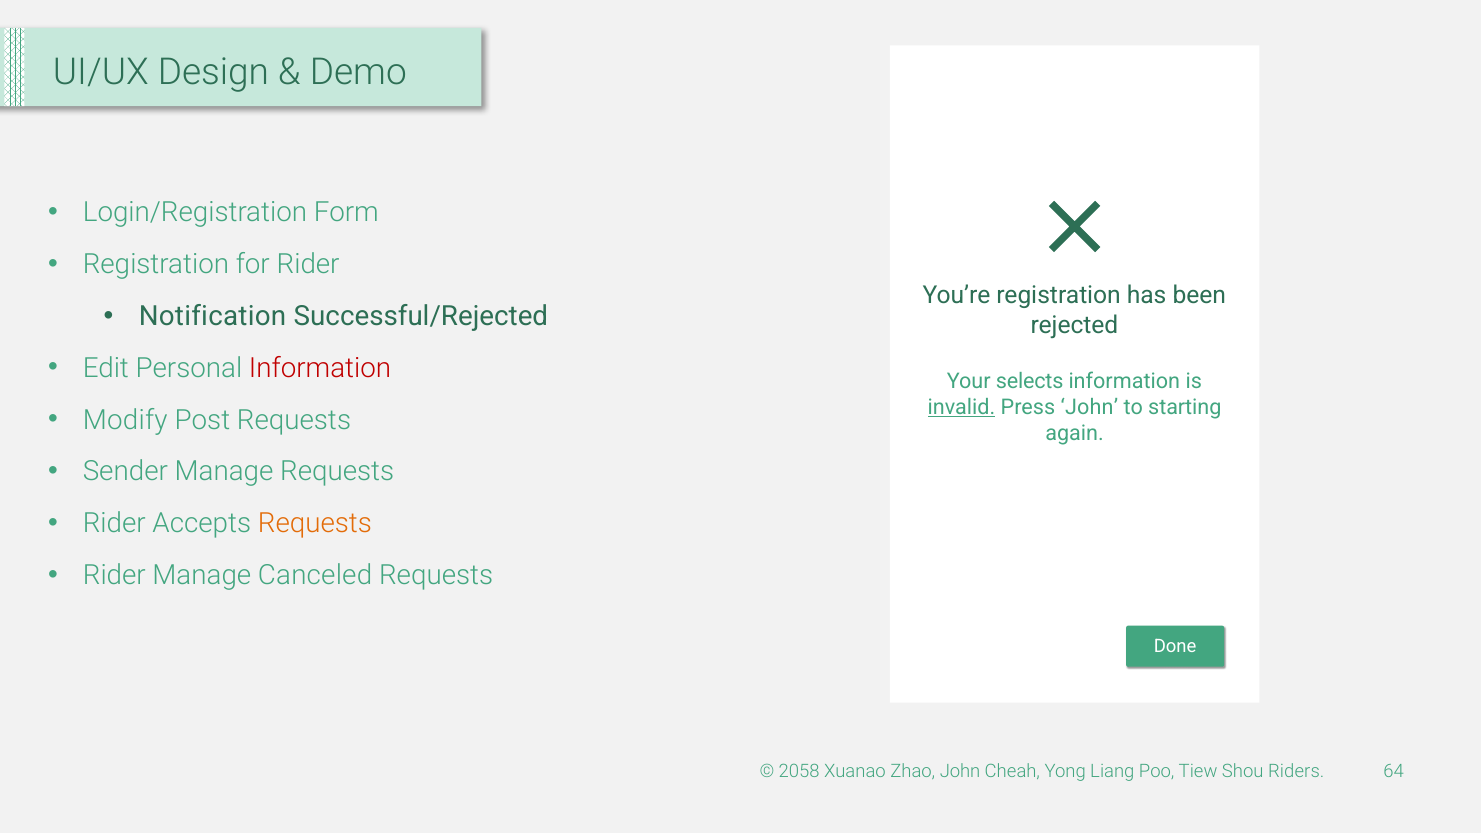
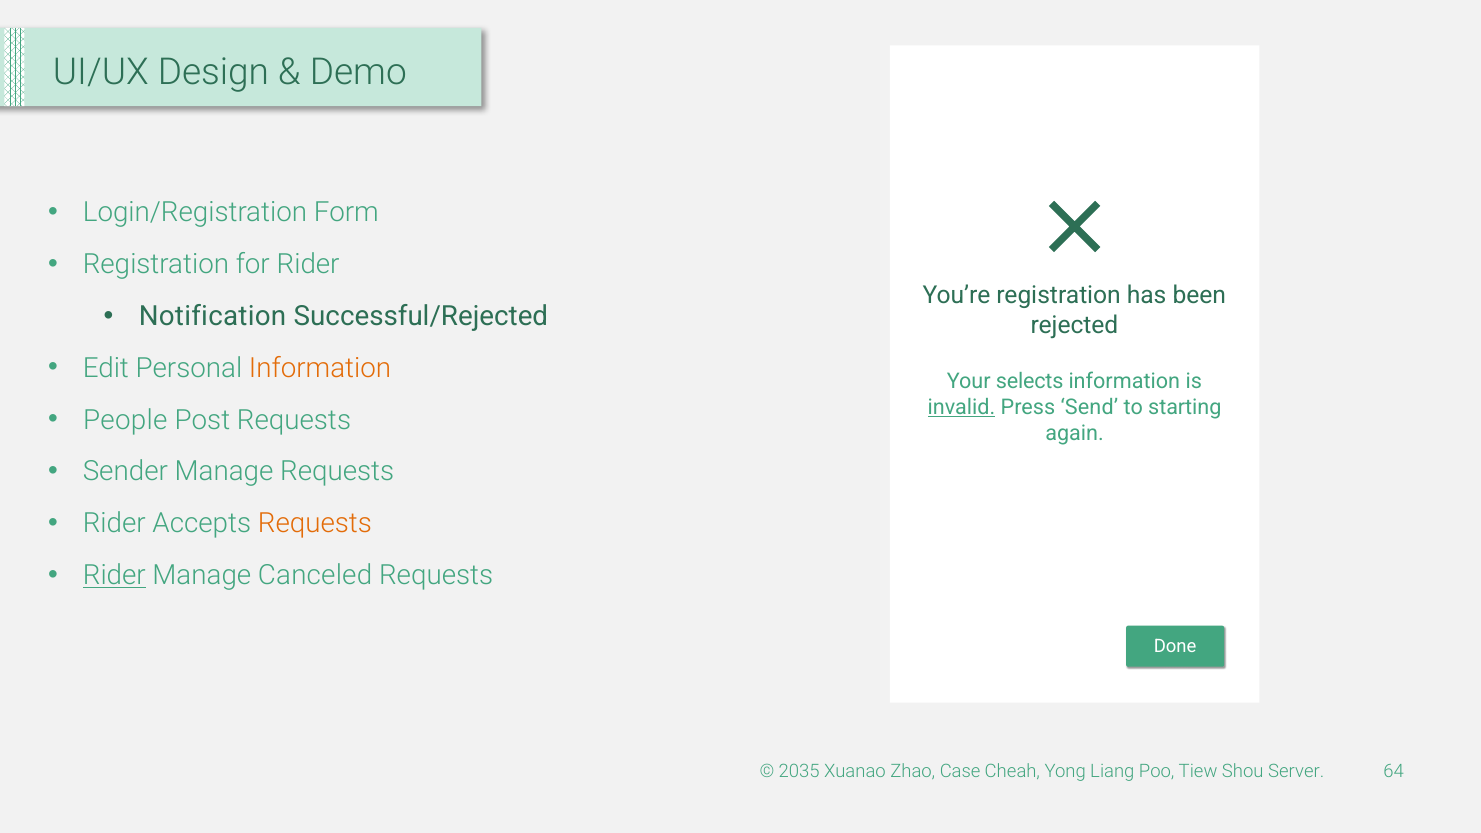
Information at (320, 368) colour: red -> orange
Press John: John -> Send
Modify: Modify -> People
Rider at (114, 576) underline: none -> present
2058: 2058 -> 2035
Zhao John: John -> Case
Riders: Riders -> Server
